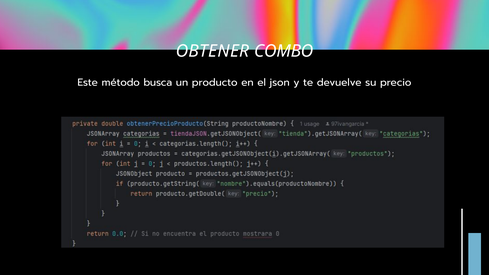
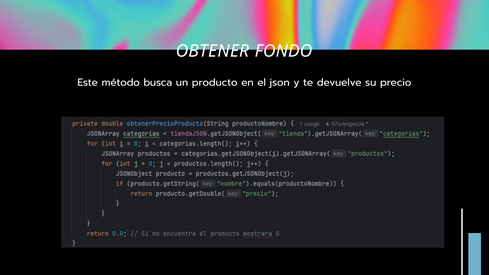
COMBO: COMBO -> FONDO
